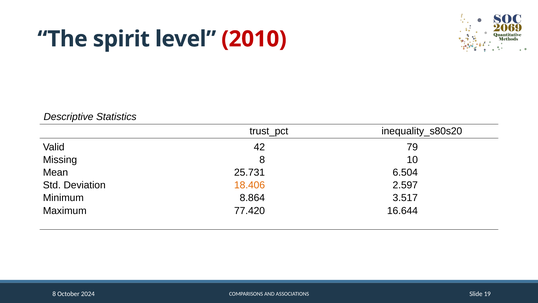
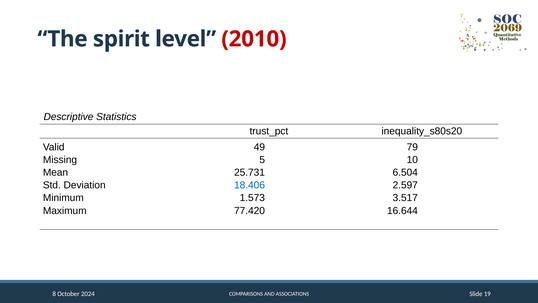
42: 42 -> 49
Missing 8: 8 -> 5
18.406 colour: orange -> blue
8.864: 8.864 -> 1.573
